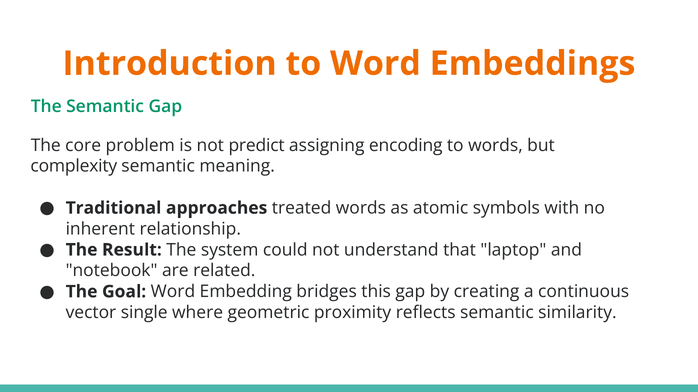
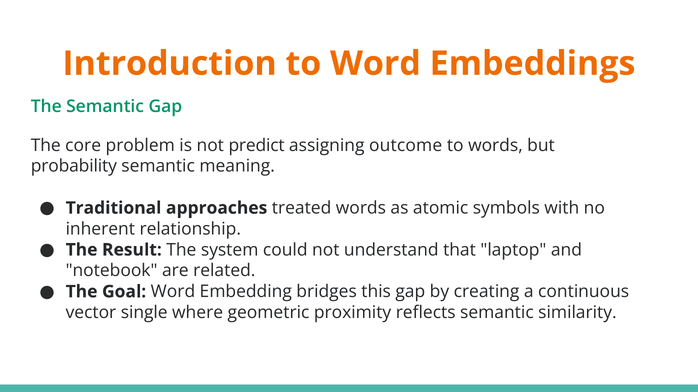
encoding: encoding -> outcome
complexity: complexity -> probability
